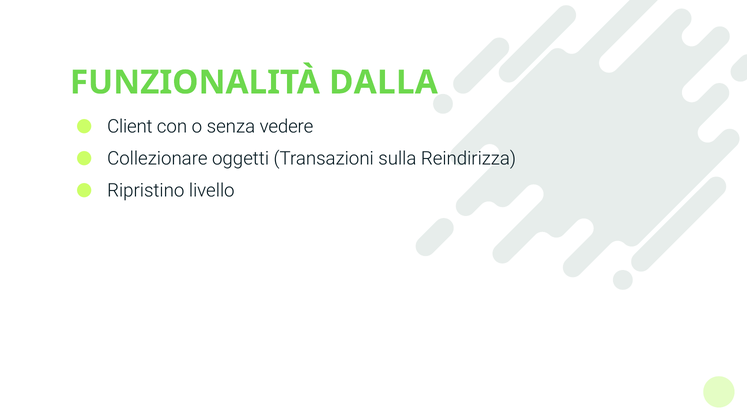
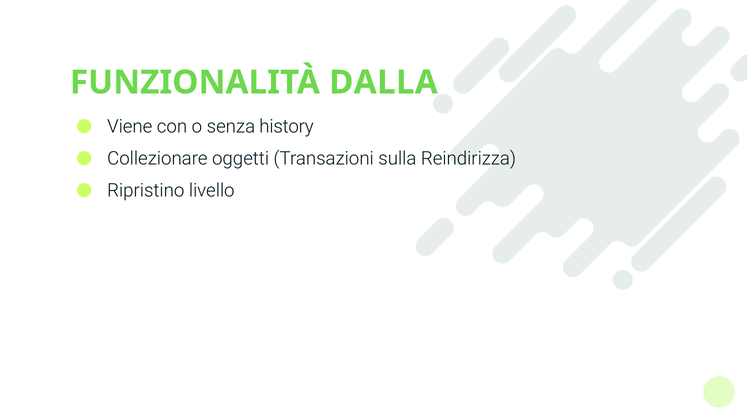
Client: Client -> Viene
vedere: vedere -> history
